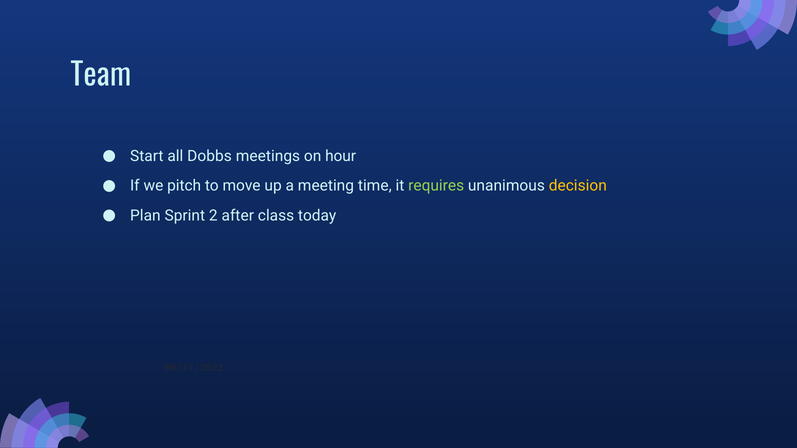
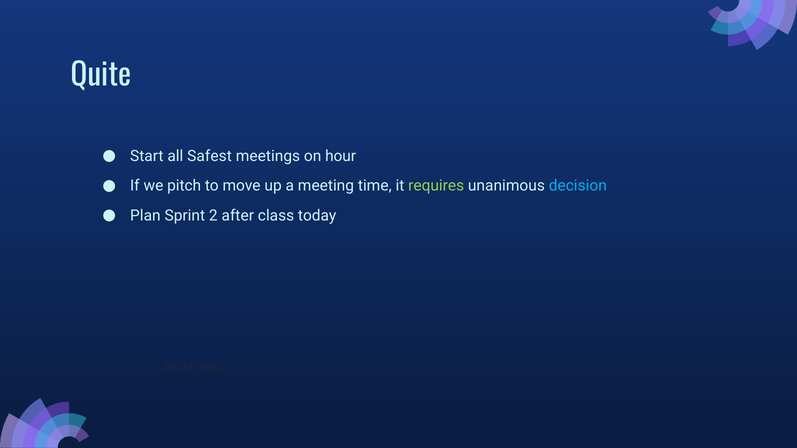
Team: Team -> Quite
Dobbs: Dobbs -> Safest
decision colour: yellow -> light blue
